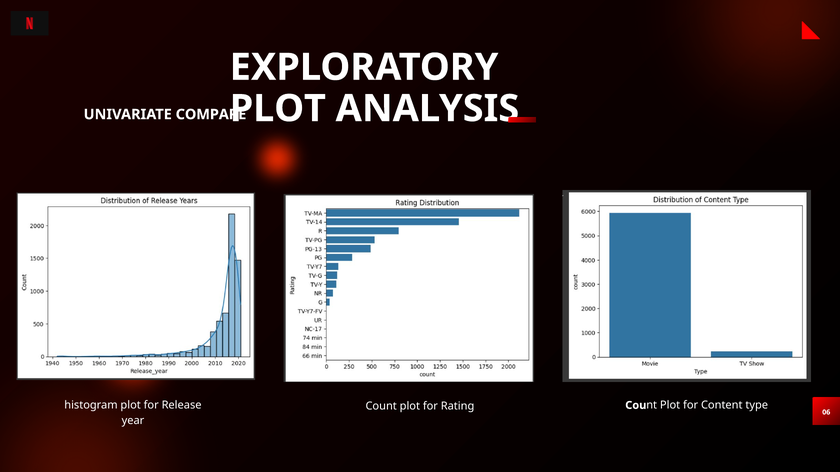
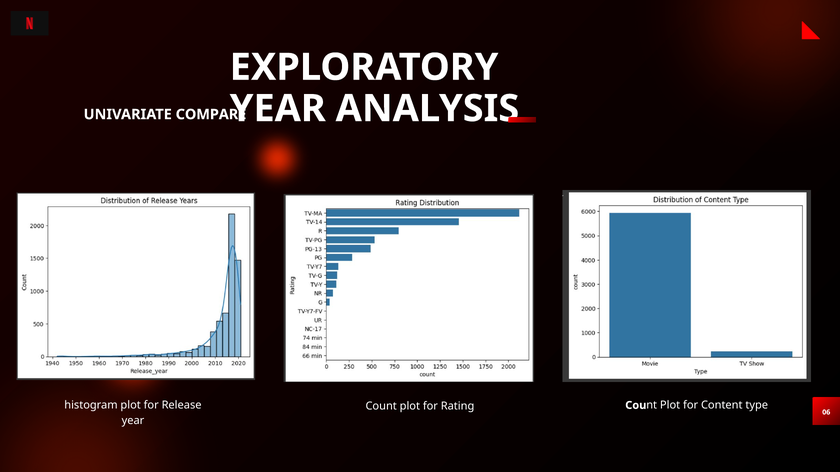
PLOT at (278, 109): PLOT -> YEAR
